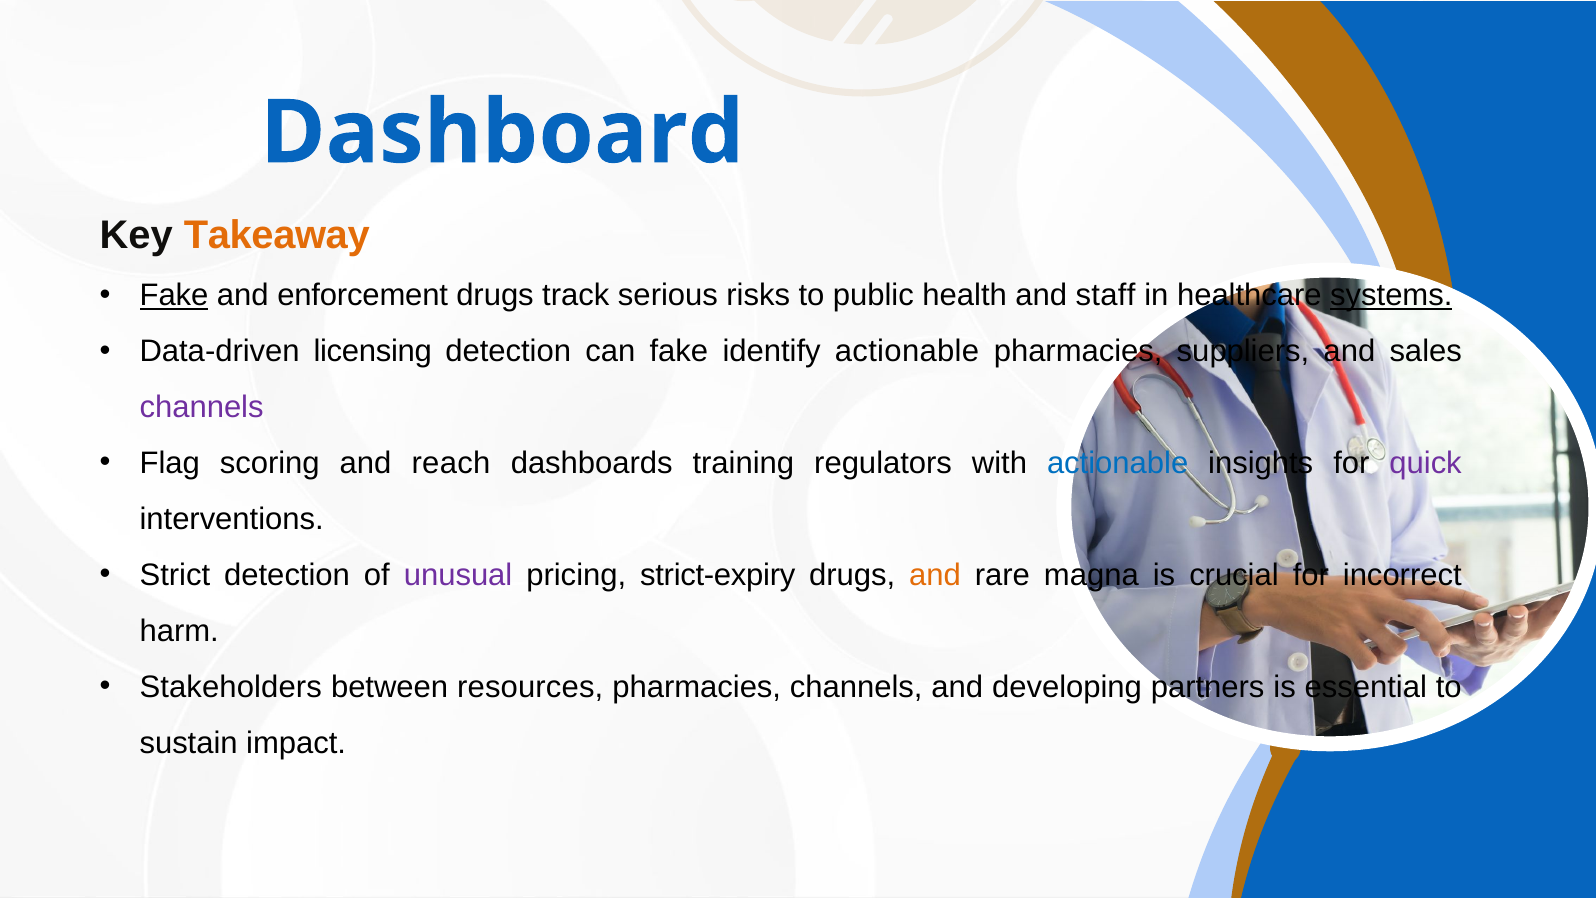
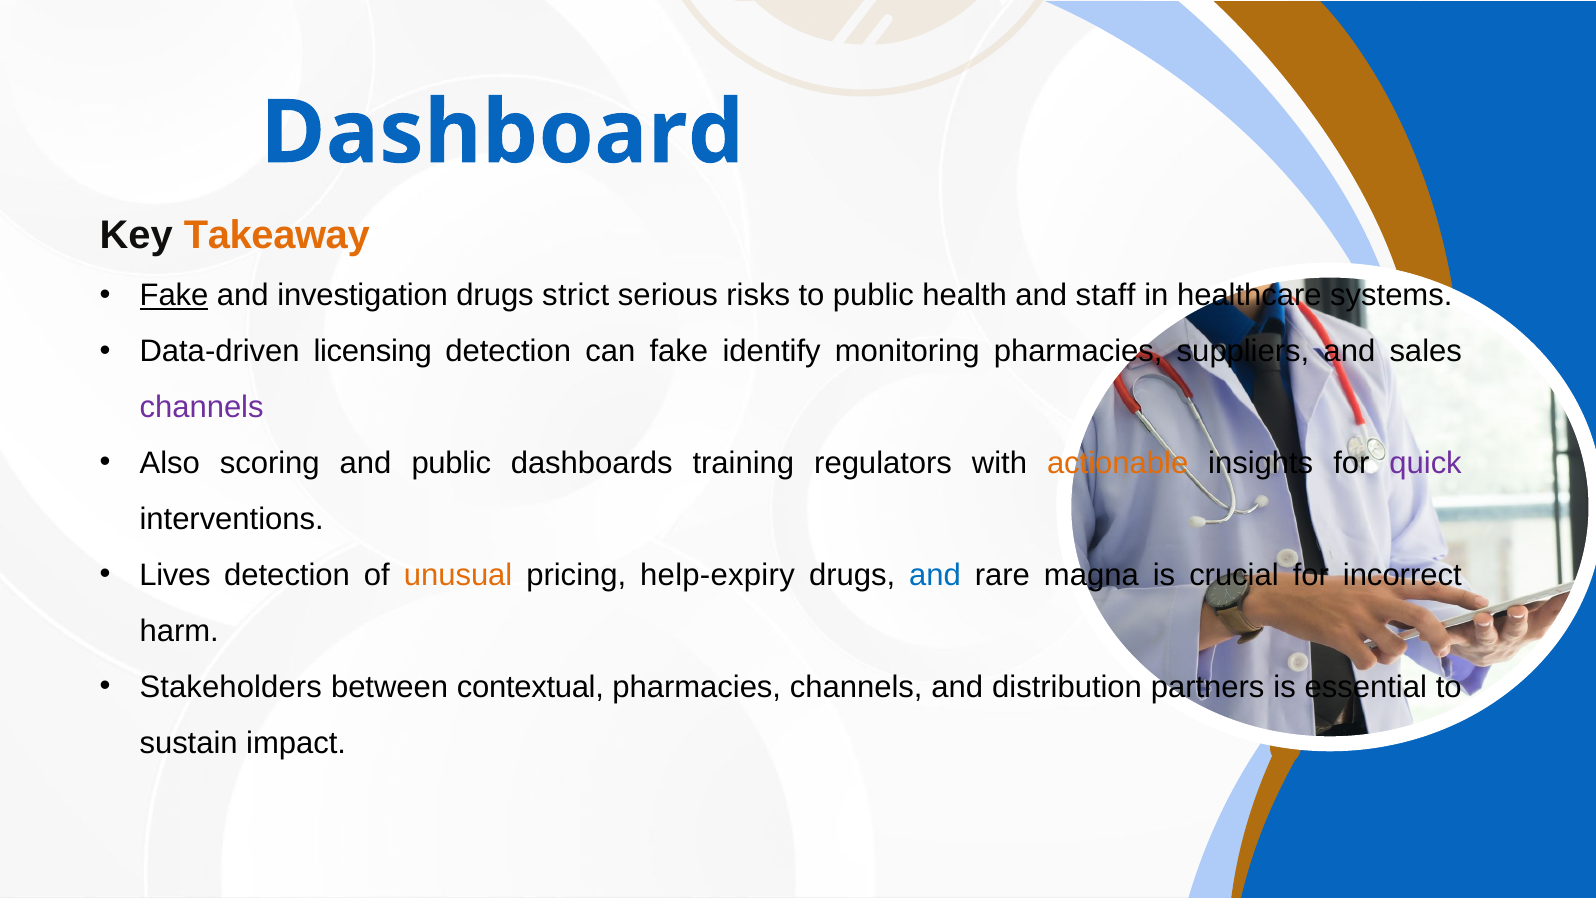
enforcement: enforcement -> investigation
track: track -> strict
systems underline: present -> none
identify actionable: actionable -> monitoring
Flag: Flag -> Also
and reach: reach -> public
actionable at (1118, 463) colour: blue -> orange
Strict: Strict -> Lives
unusual colour: purple -> orange
strict-expiry: strict-expiry -> help-expiry
and at (935, 575) colour: orange -> blue
resources: resources -> contextual
developing: developing -> distribution
